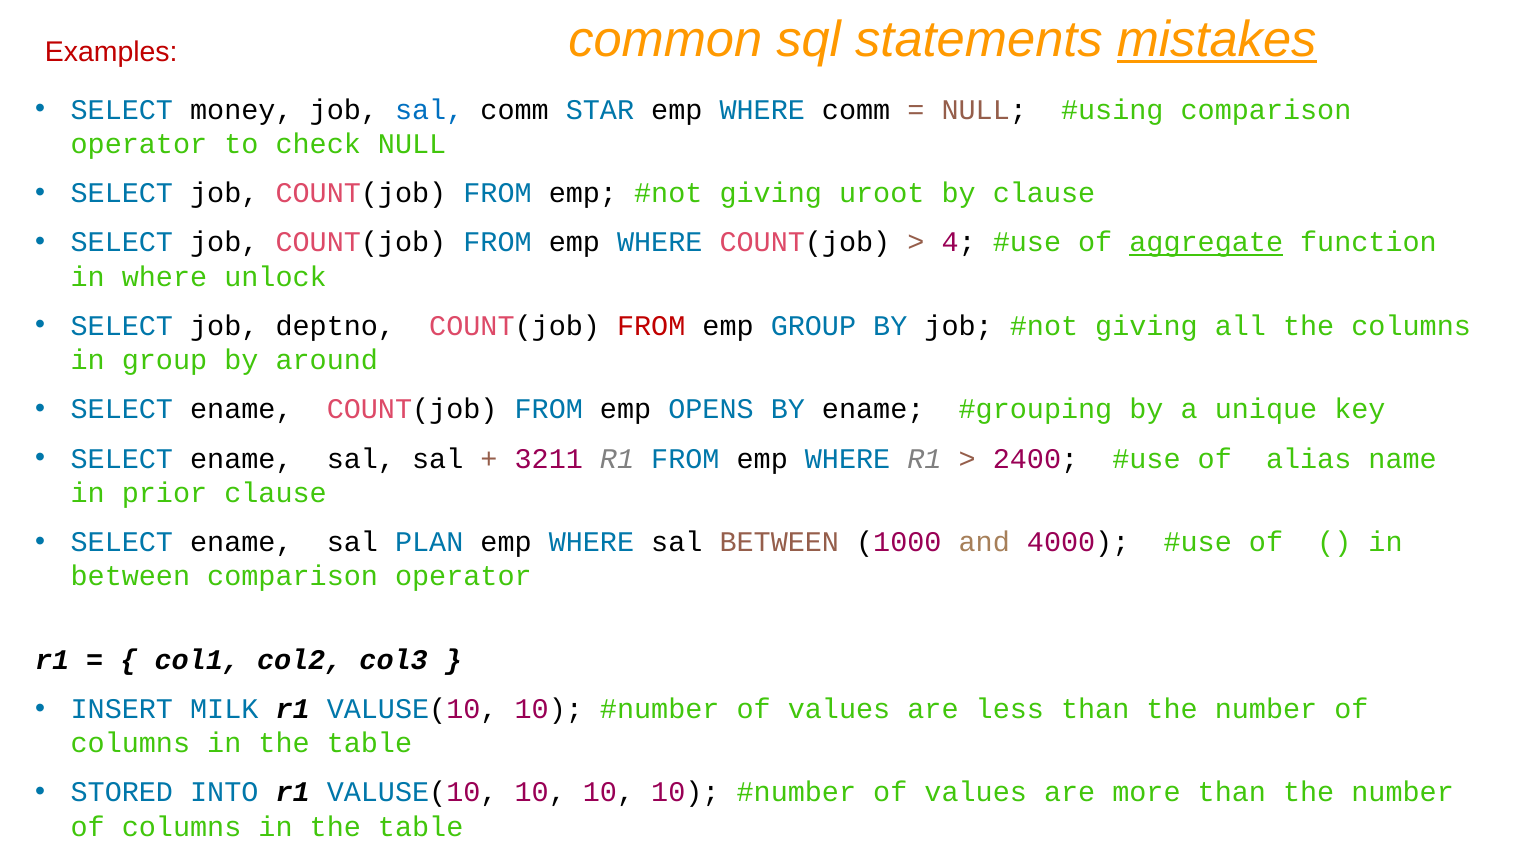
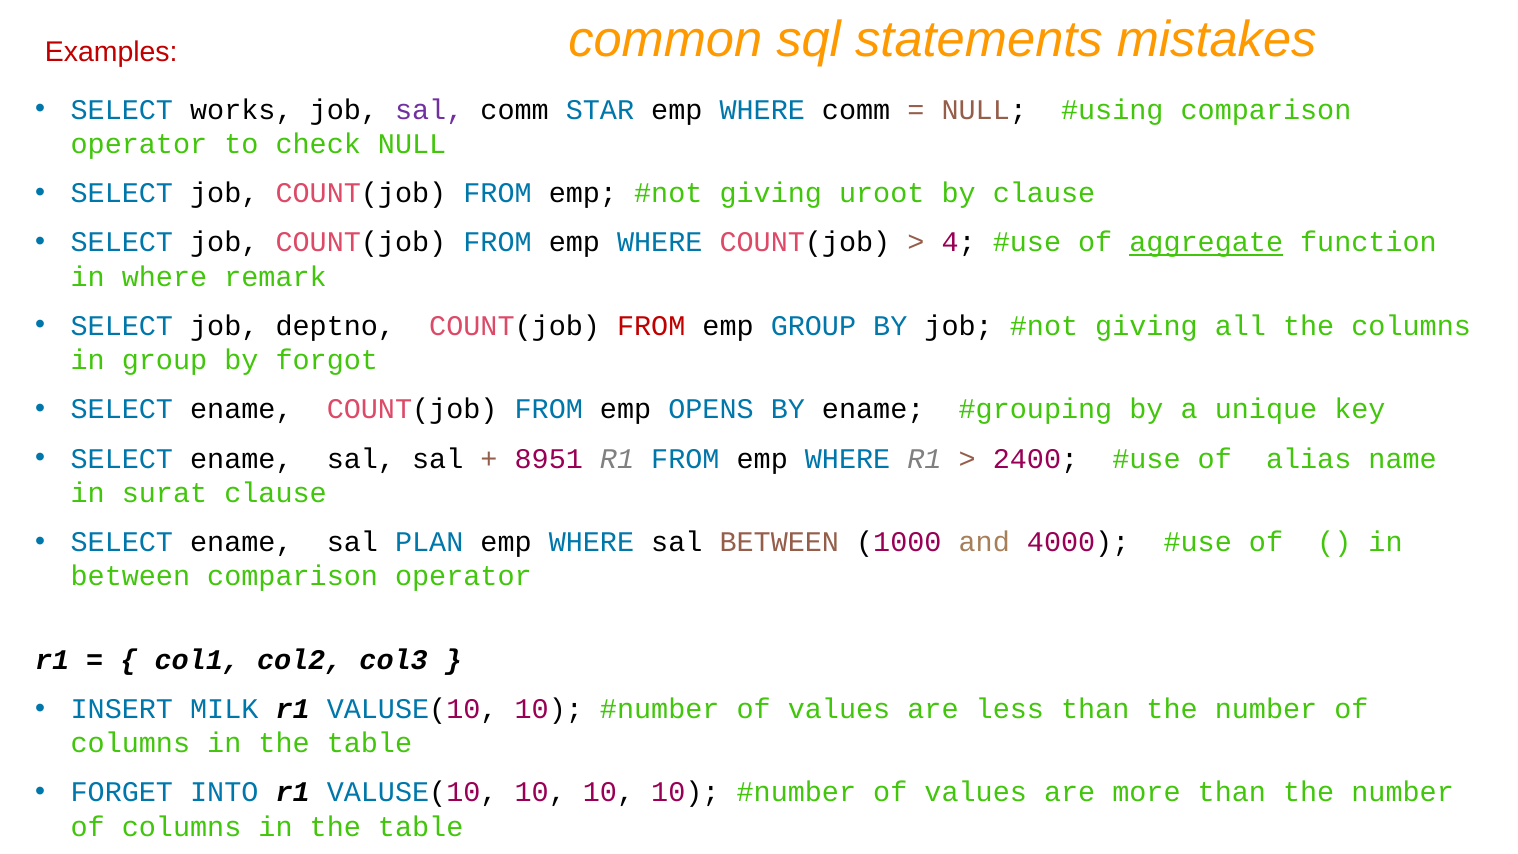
mistakes underline: present -> none
money: money -> works
sal at (429, 110) colour: blue -> purple
unlock: unlock -> remark
around: around -> forgot
3211: 3211 -> 8951
prior: prior -> surat
STORED: STORED -> FORGET
